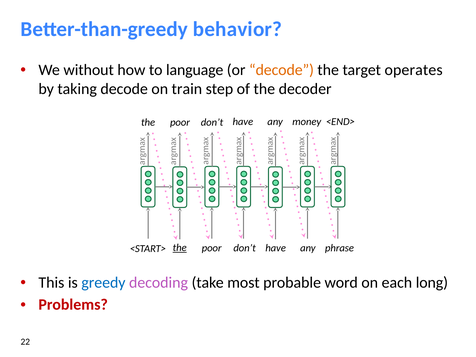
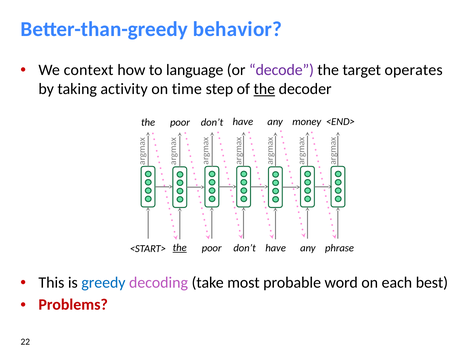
without: without -> context
decode at (281, 70) colour: orange -> purple
taking decode: decode -> activity
train: train -> time
the at (264, 89) underline: none -> present
long: long -> best
